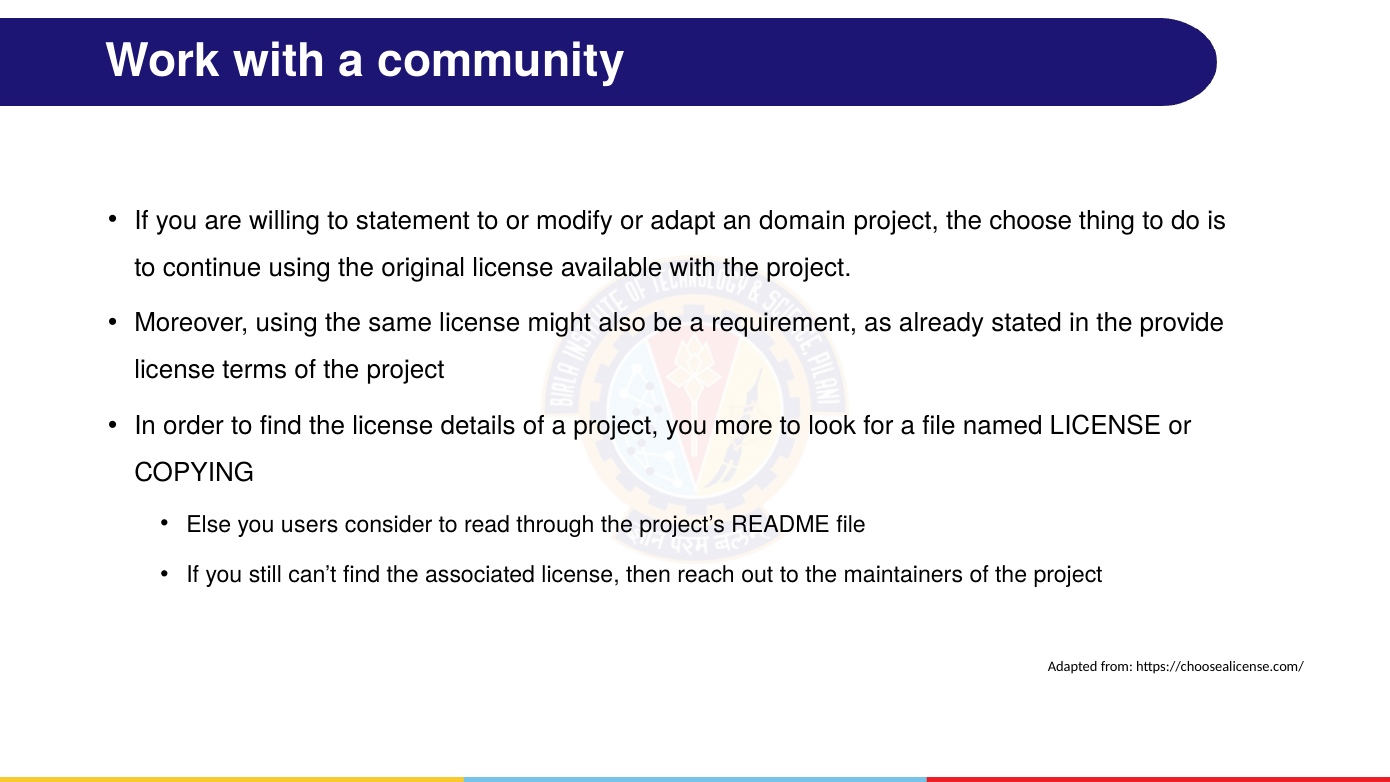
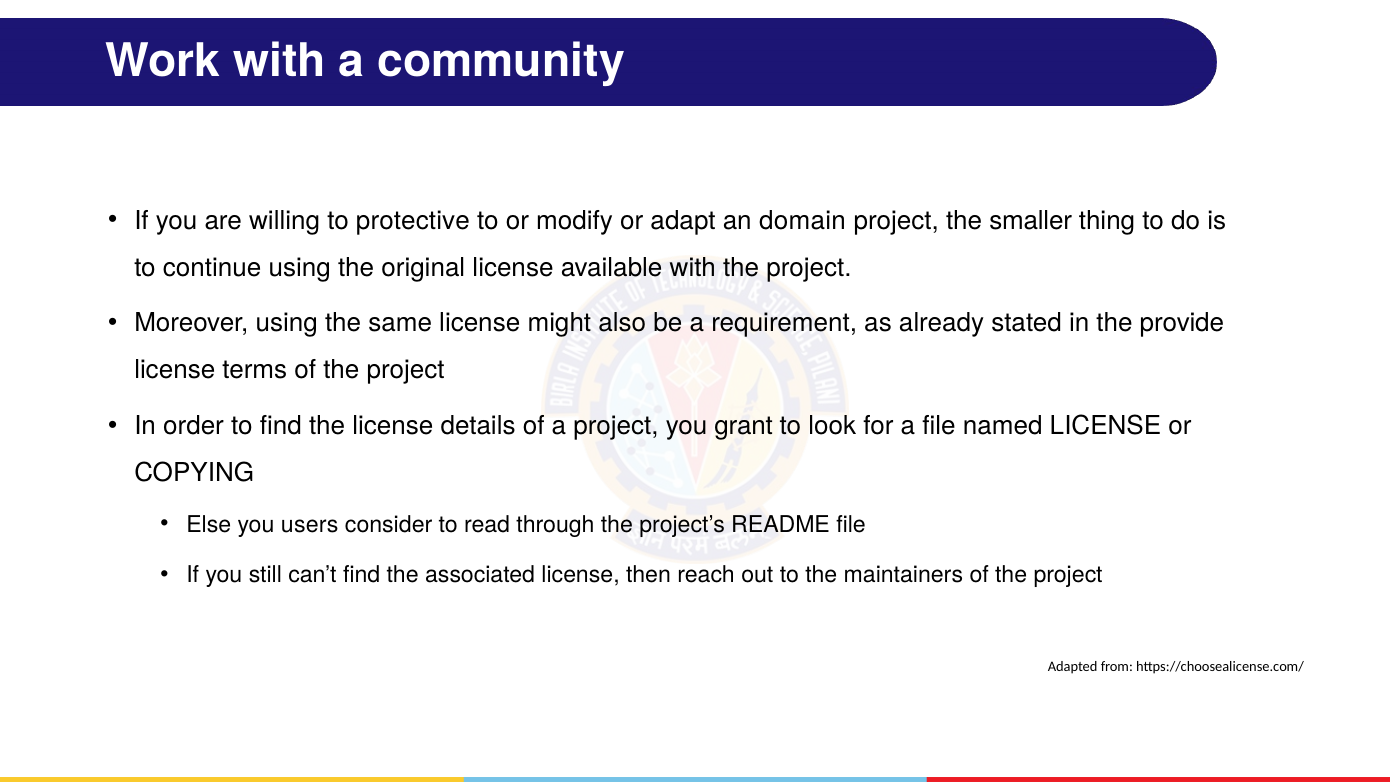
statement: statement -> protective
choose: choose -> smaller
more: more -> grant
